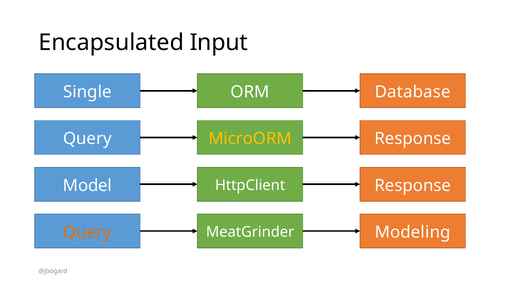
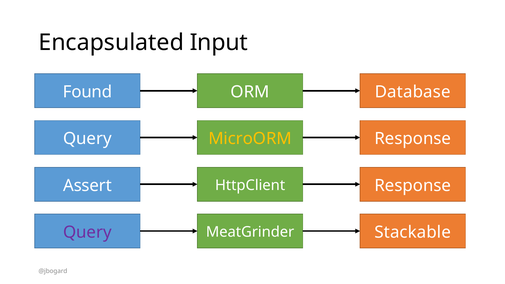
Single: Single -> Found
Model: Model -> Assert
Query at (87, 232) colour: orange -> purple
Modeling: Modeling -> Stackable
